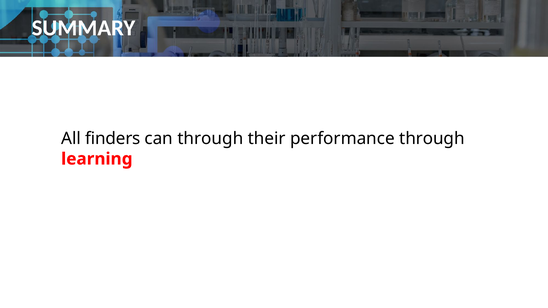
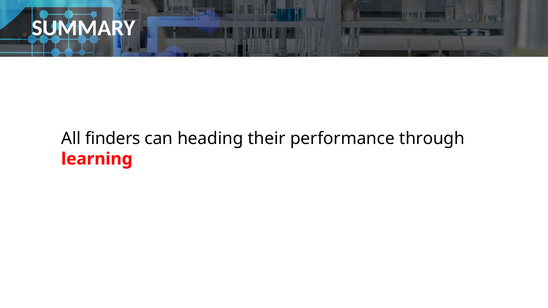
can through: through -> heading
